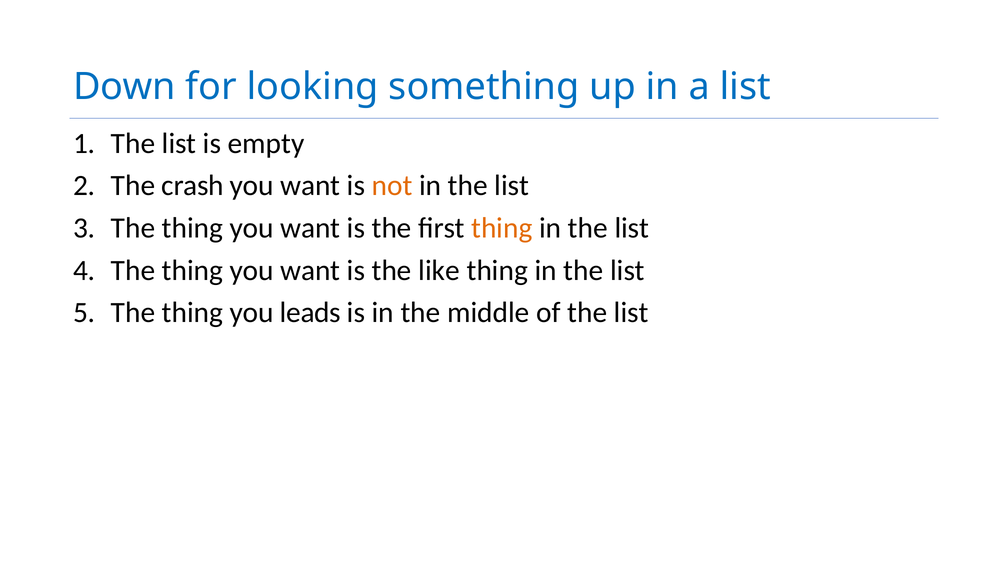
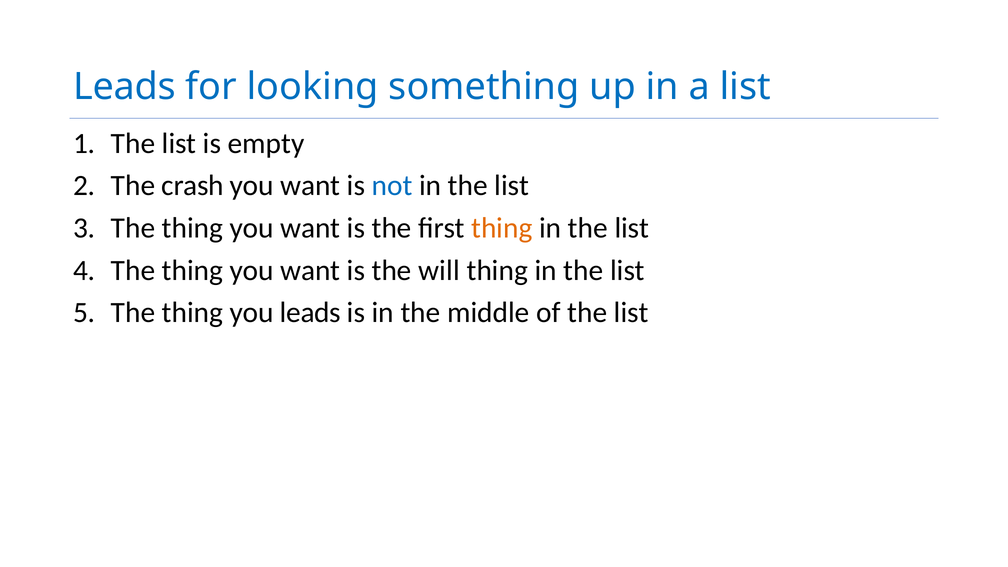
Down at (124, 87): Down -> Leads
not colour: orange -> blue
like: like -> will
